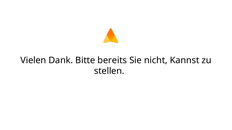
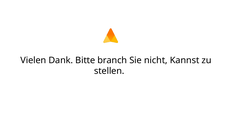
bereits: bereits -> branch
